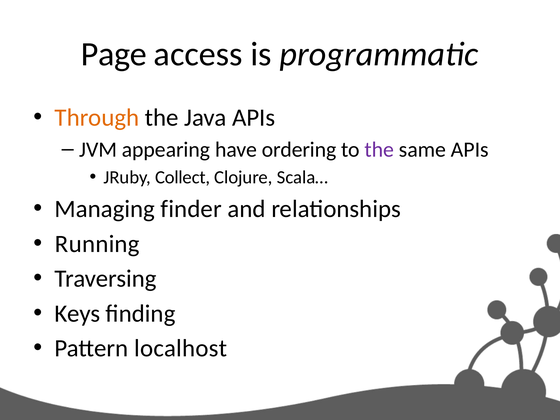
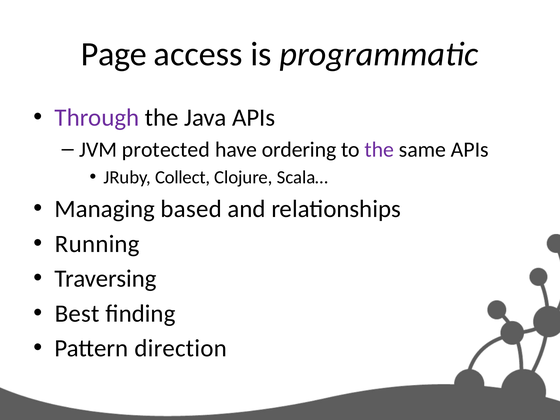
Through colour: orange -> purple
appearing: appearing -> protected
finder: finder -> based
Keys: Keys -> Best
localhost: localhost -> direction
